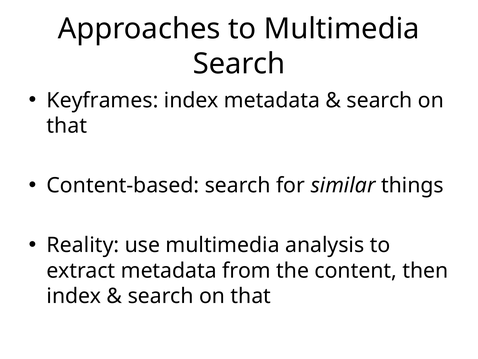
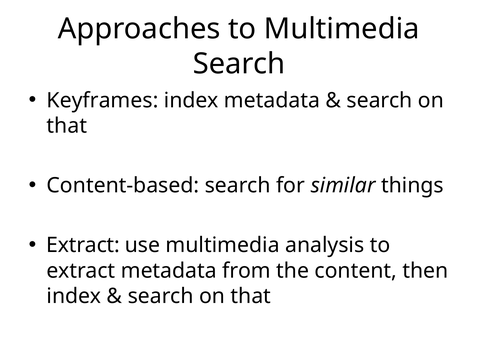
Reality at (83, 245): Reality -> Extract
